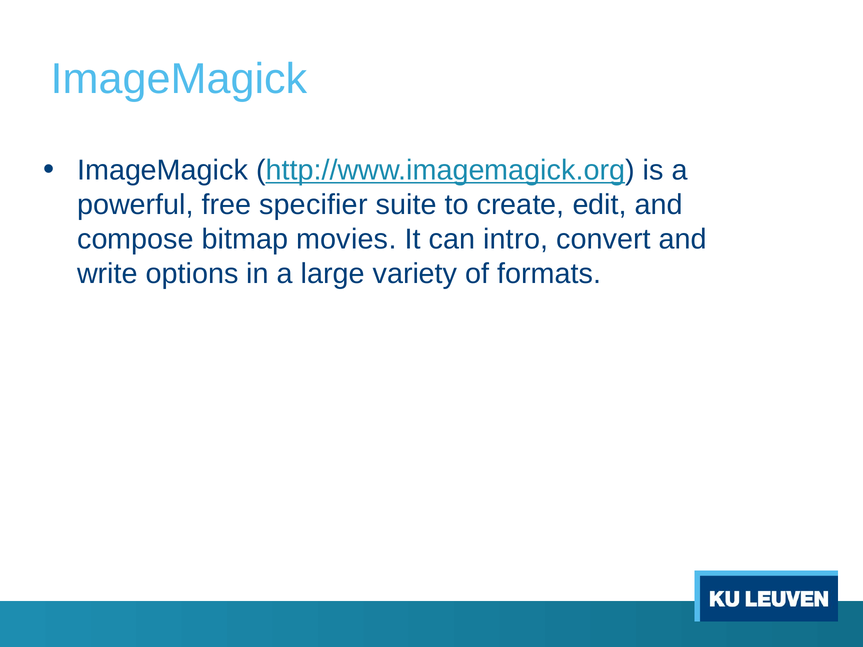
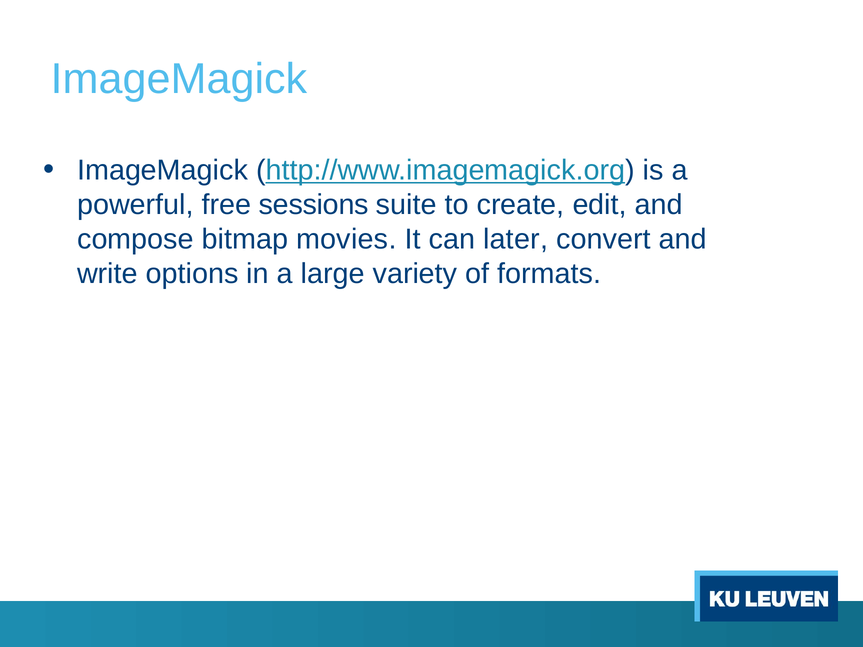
specifier: specifier -> sessions
intro: intro -> later
